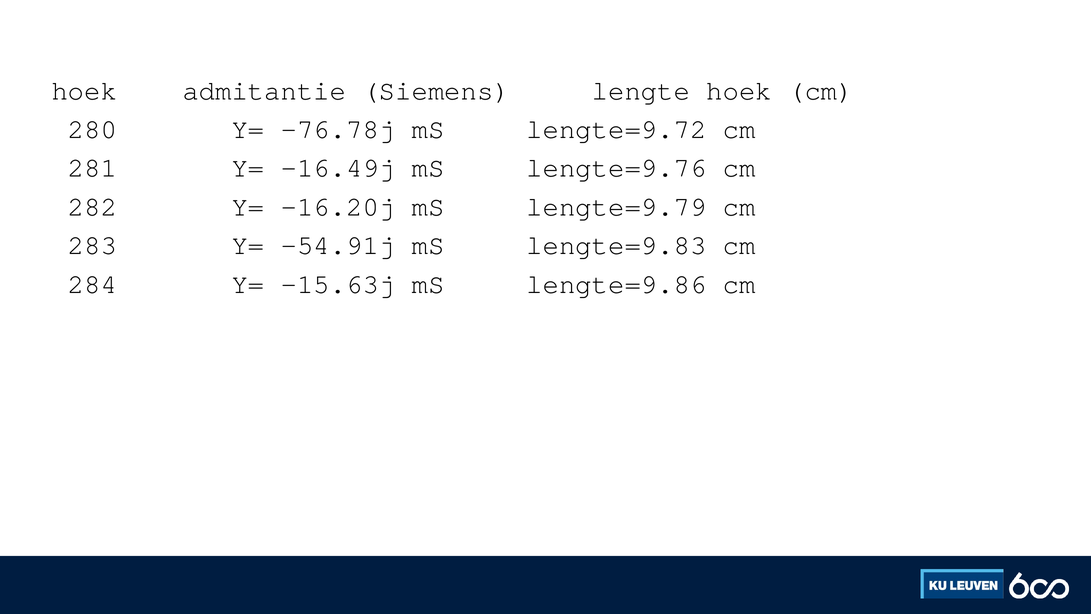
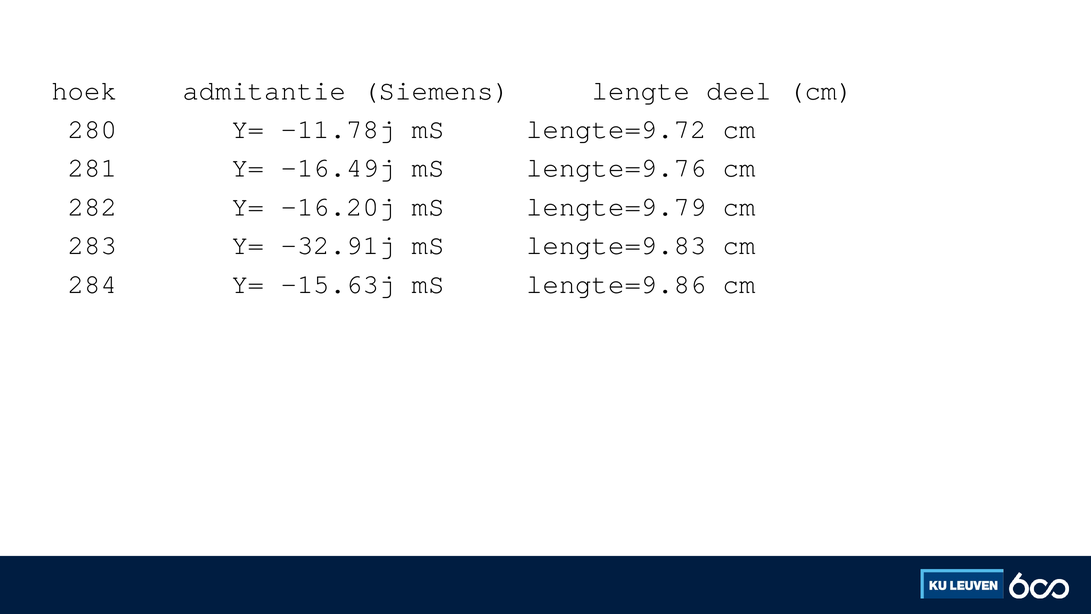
lengte hoek: hoek -> deel
-76.78j: -76.78j -> -11.78j
-54.91j: -54.91j -> -32.91j
